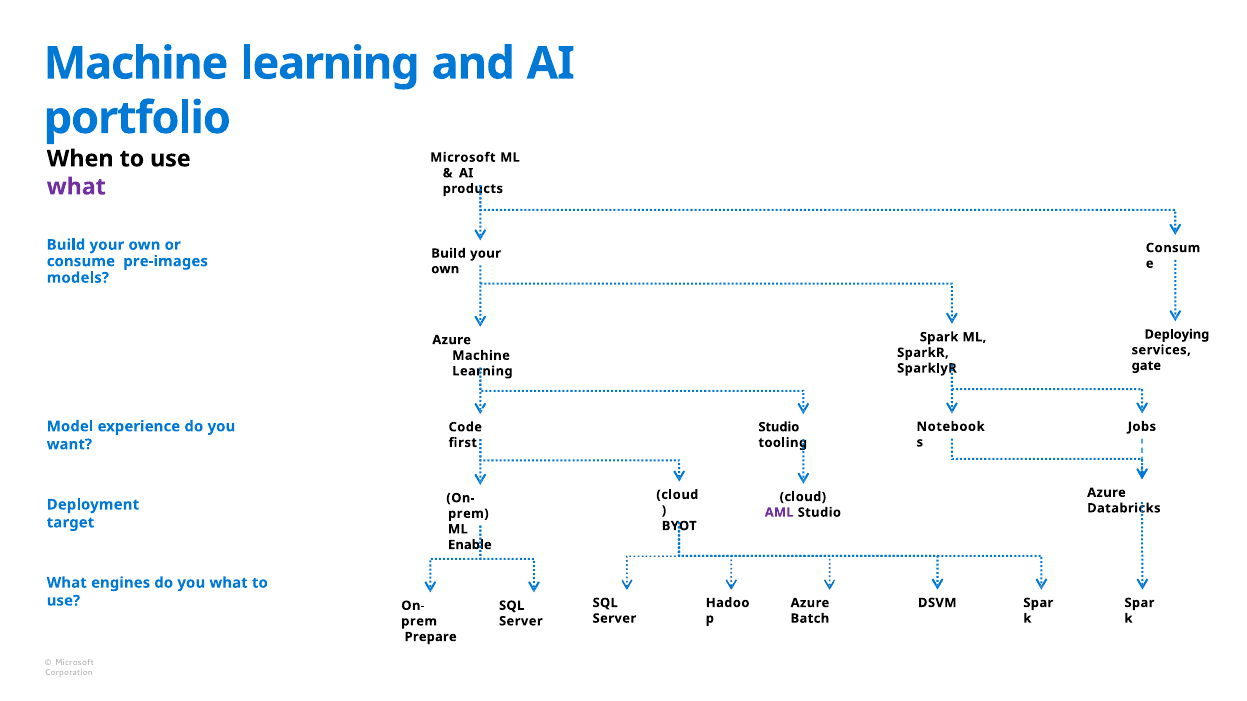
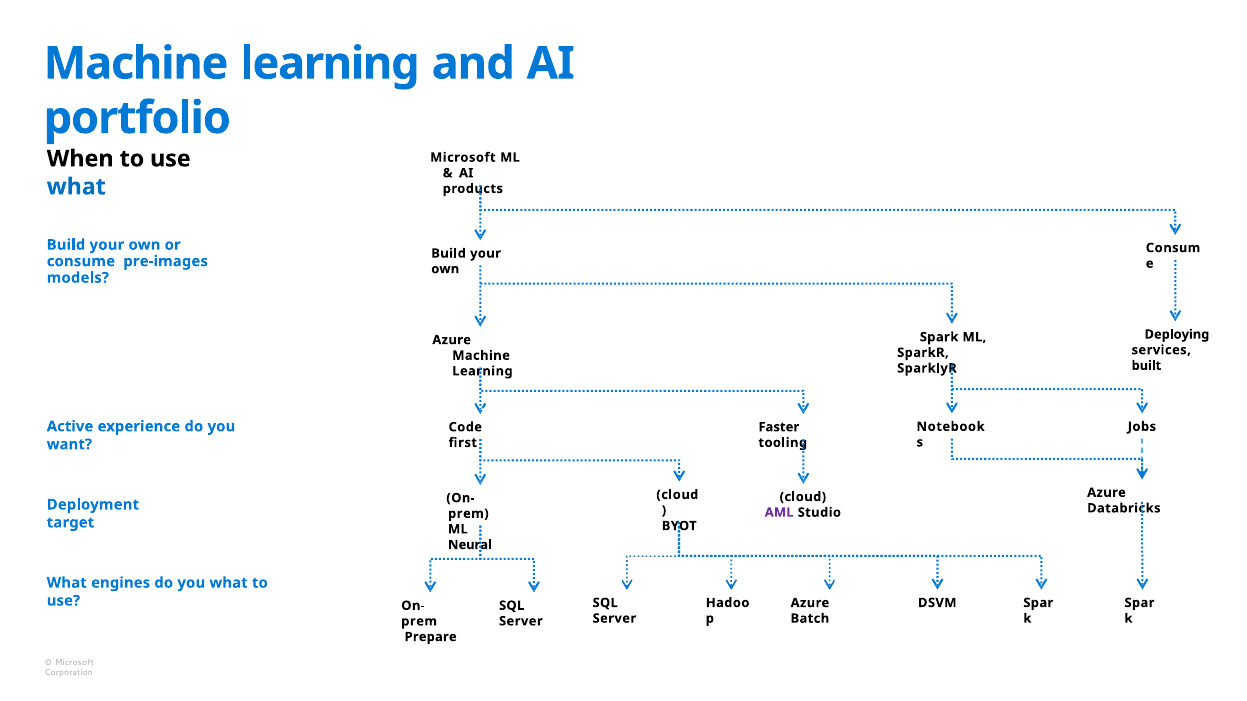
what at (76, 187) colour: purple -> blue
gate: gate -> built
Model: Model -> Active
Studio at (779, 427): Studio -> Faster
Enable: Enable -> Neural
